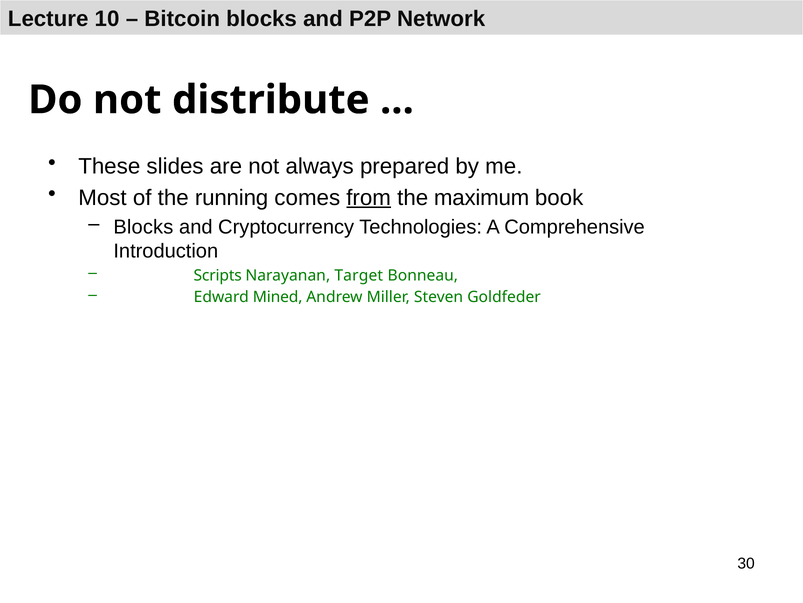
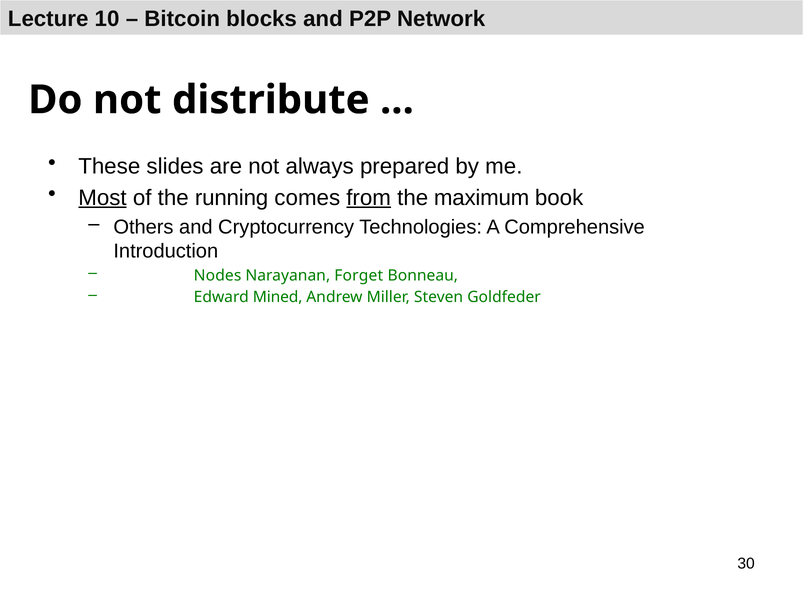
Most underline: none -> present
Blocks at (143, 227): Blocks -> Others
Scripts: Scripts -> Nodes
Target: Target -> Forget
